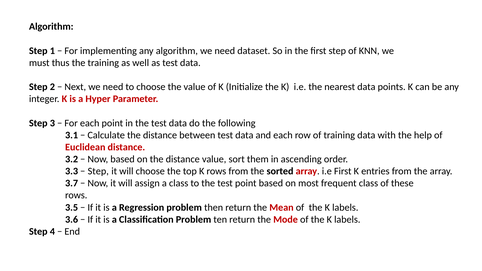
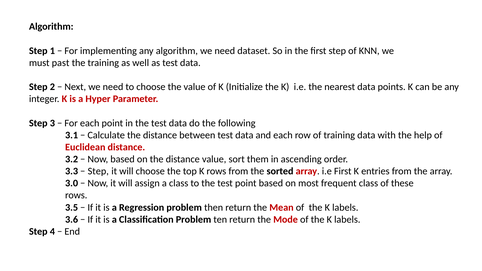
thus: thus -> past
3.7: 3.7 -> 3.0
